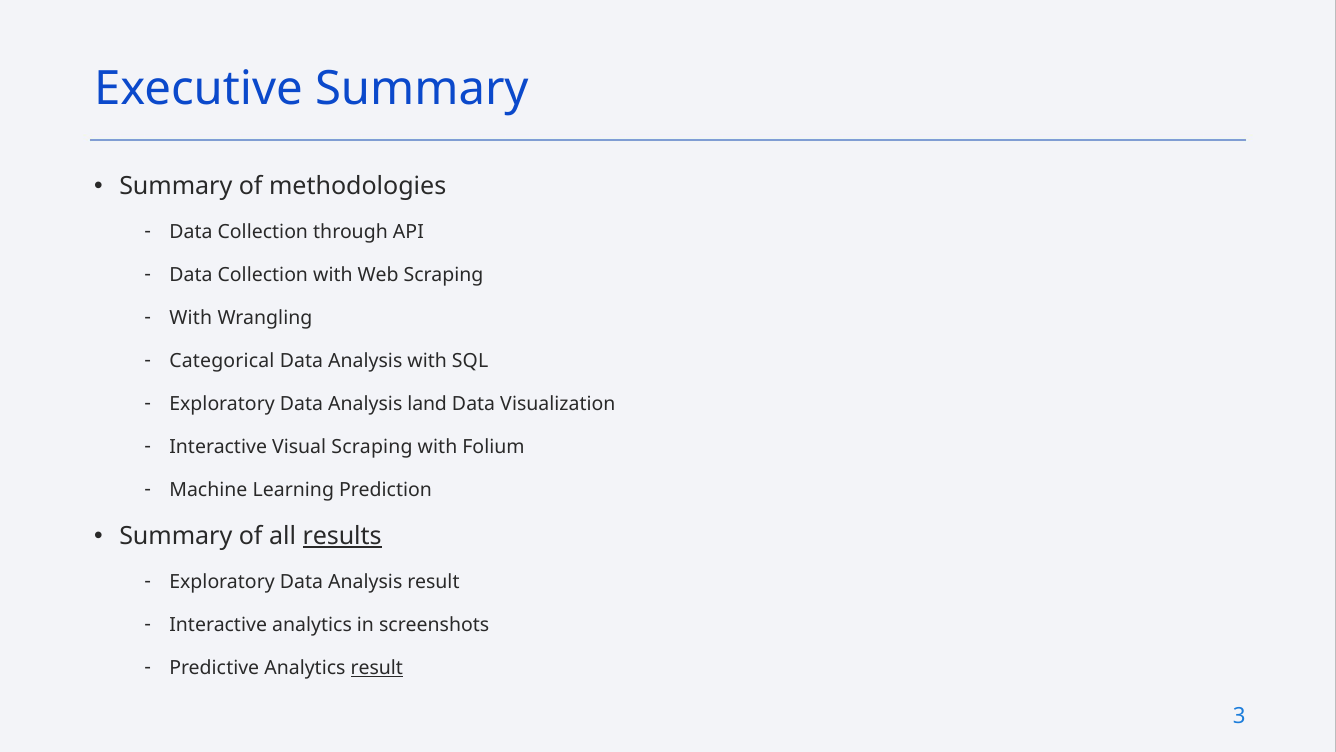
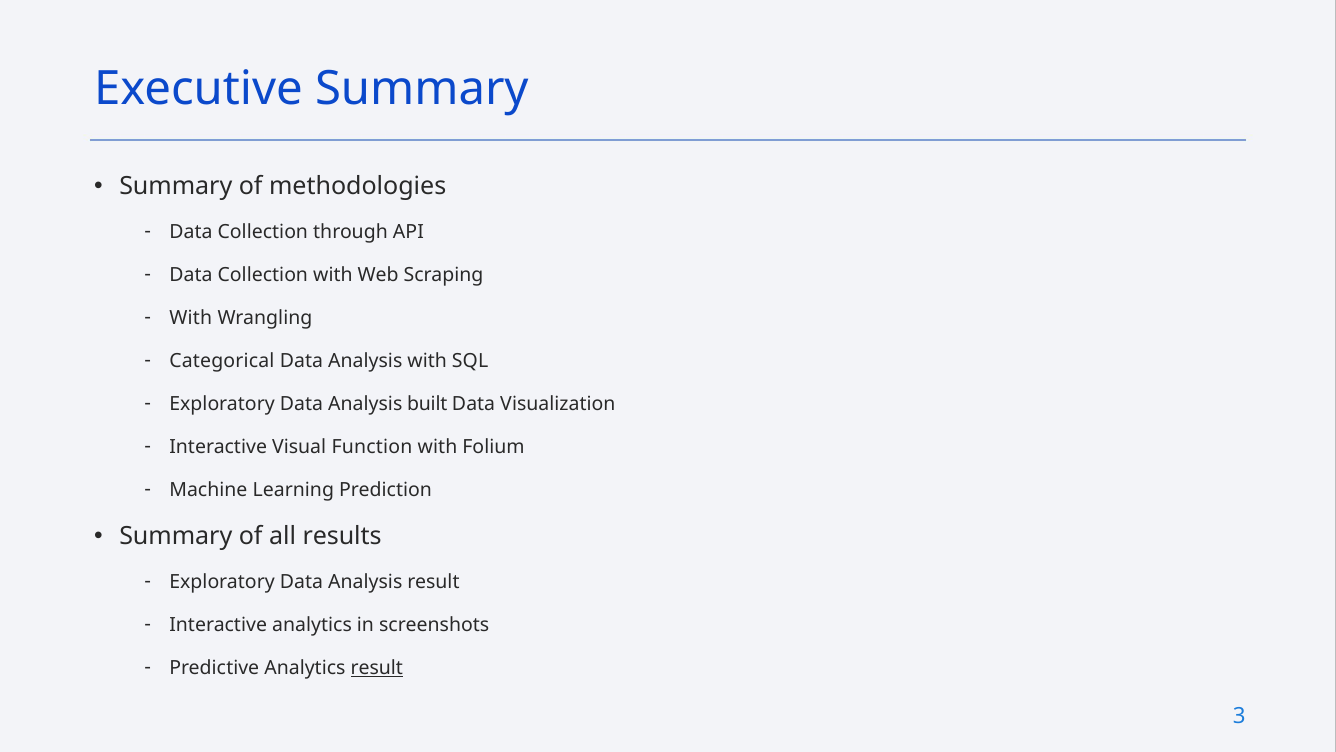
land: land -> built
Visual Scraping: Scraping -> Function
results underline: present -> none
